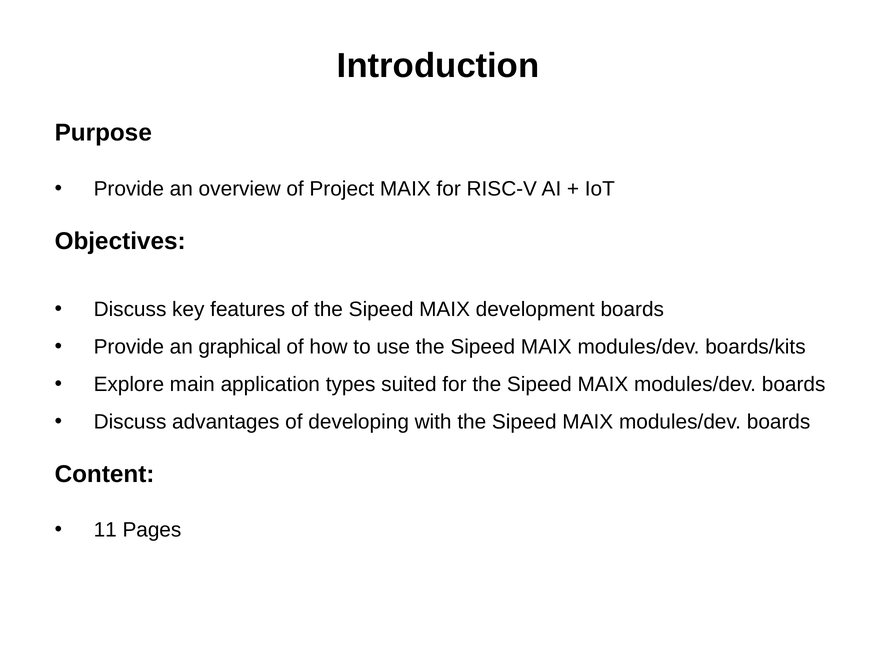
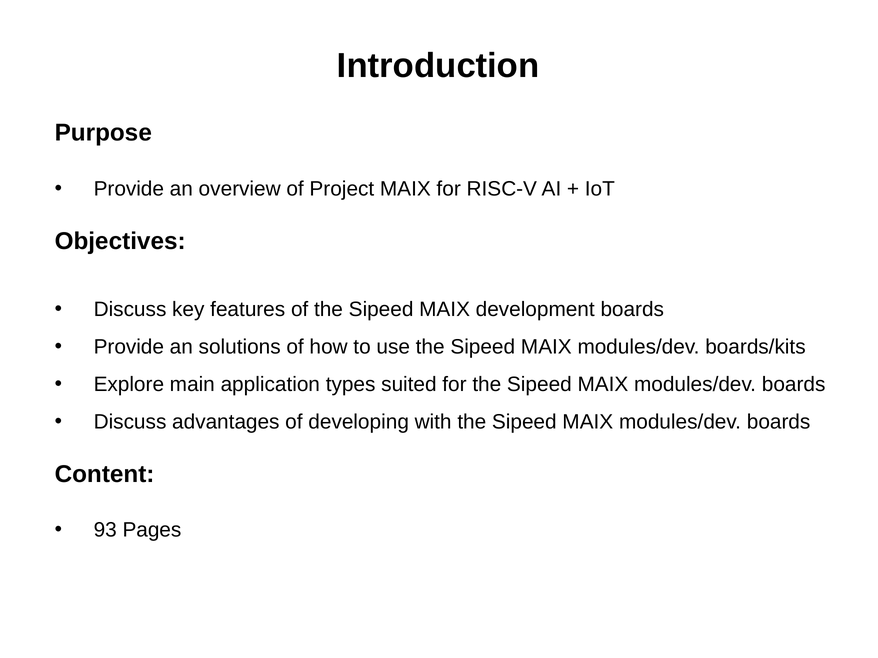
graphical: graphical -> solutions
11: 11 -> 93
